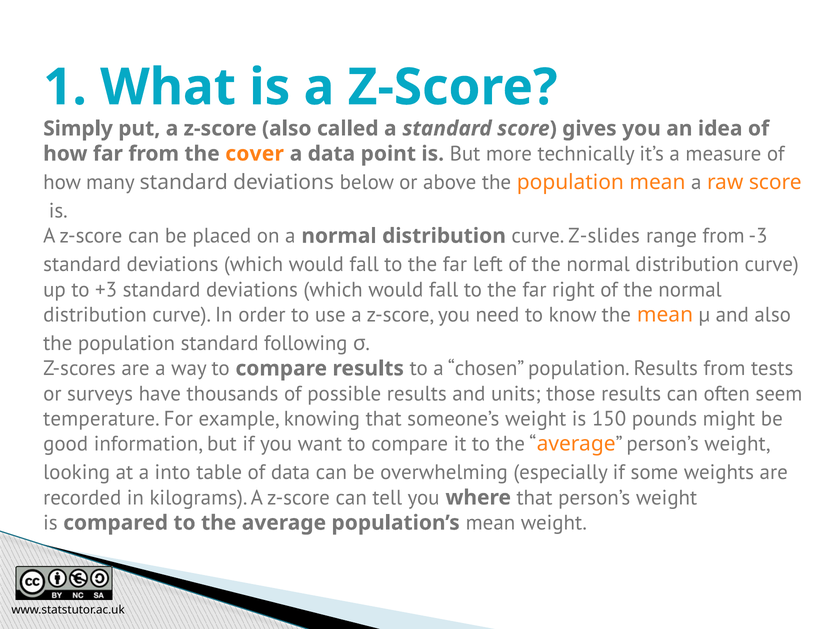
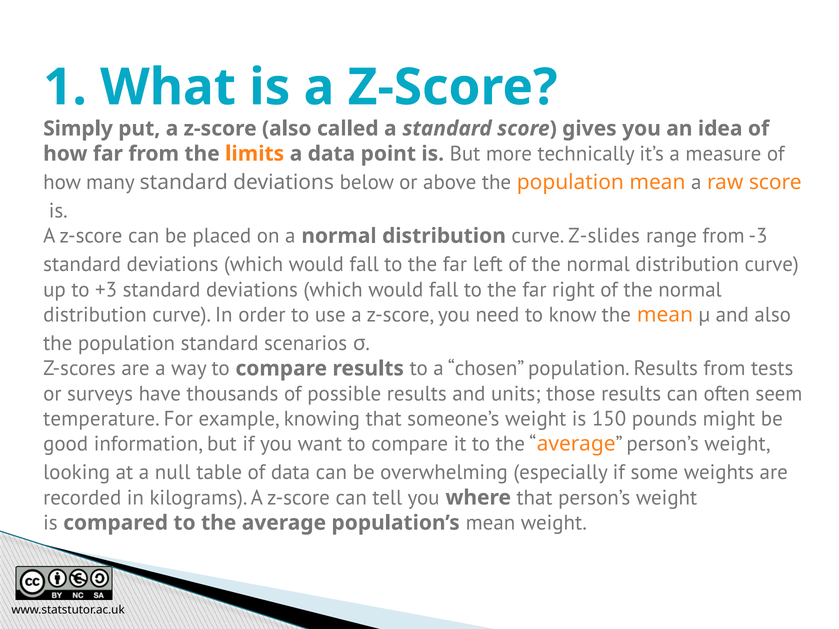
cover: cover -> limits
following: following -> scenarios
into: into -> null
